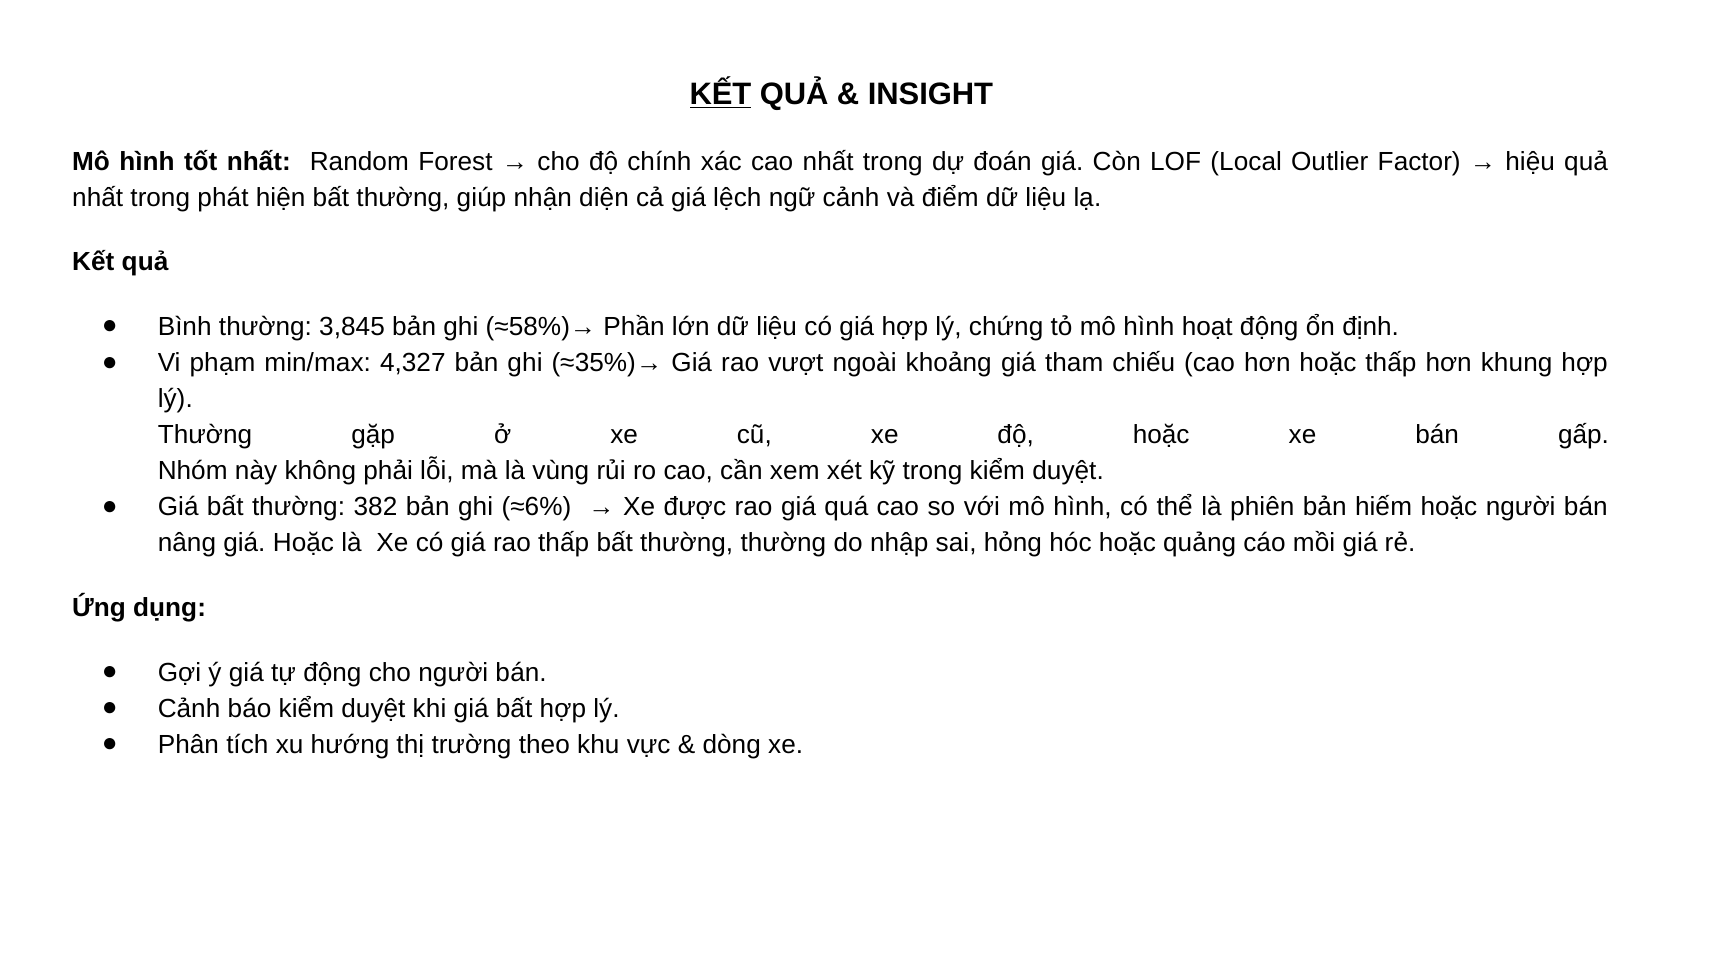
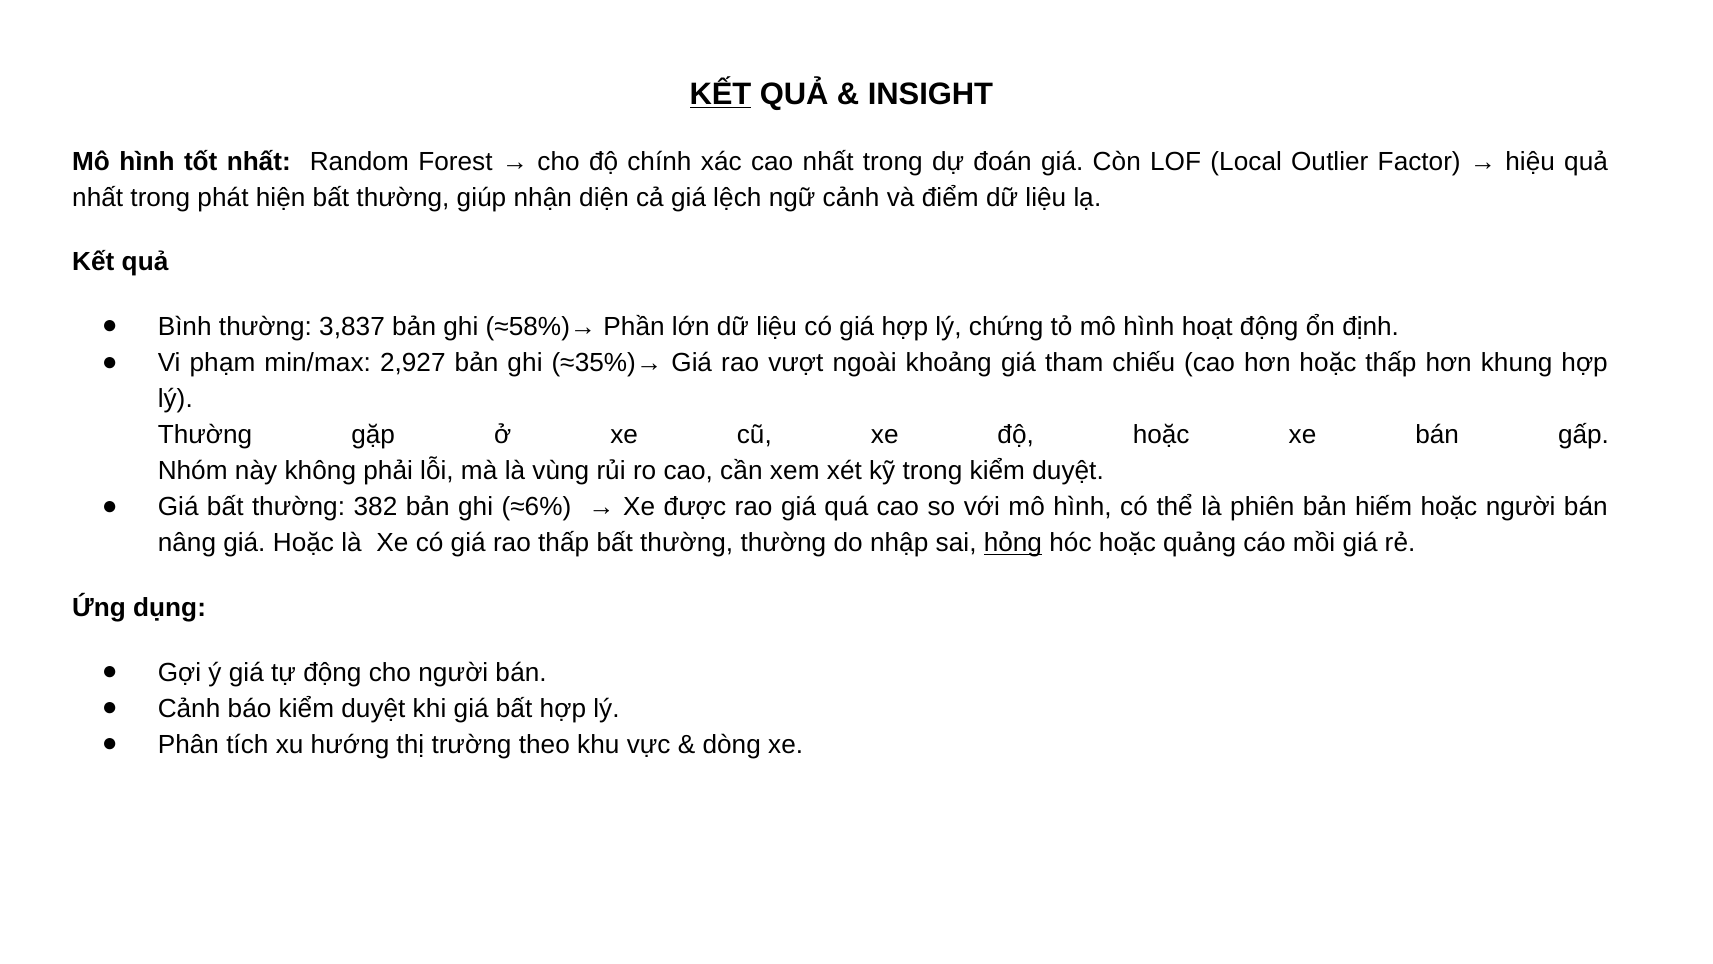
3,845: 3,845 -> 3,837
4,327: 4,327 -> 2,927
hỏng underline: none -> present
